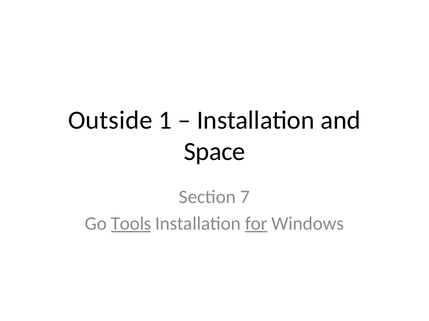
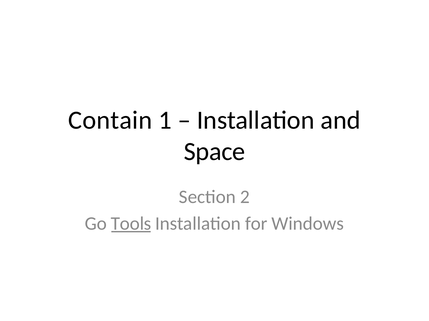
Outside: Outside -> Contain
7: 7 -> 2
for underline: present -> none
